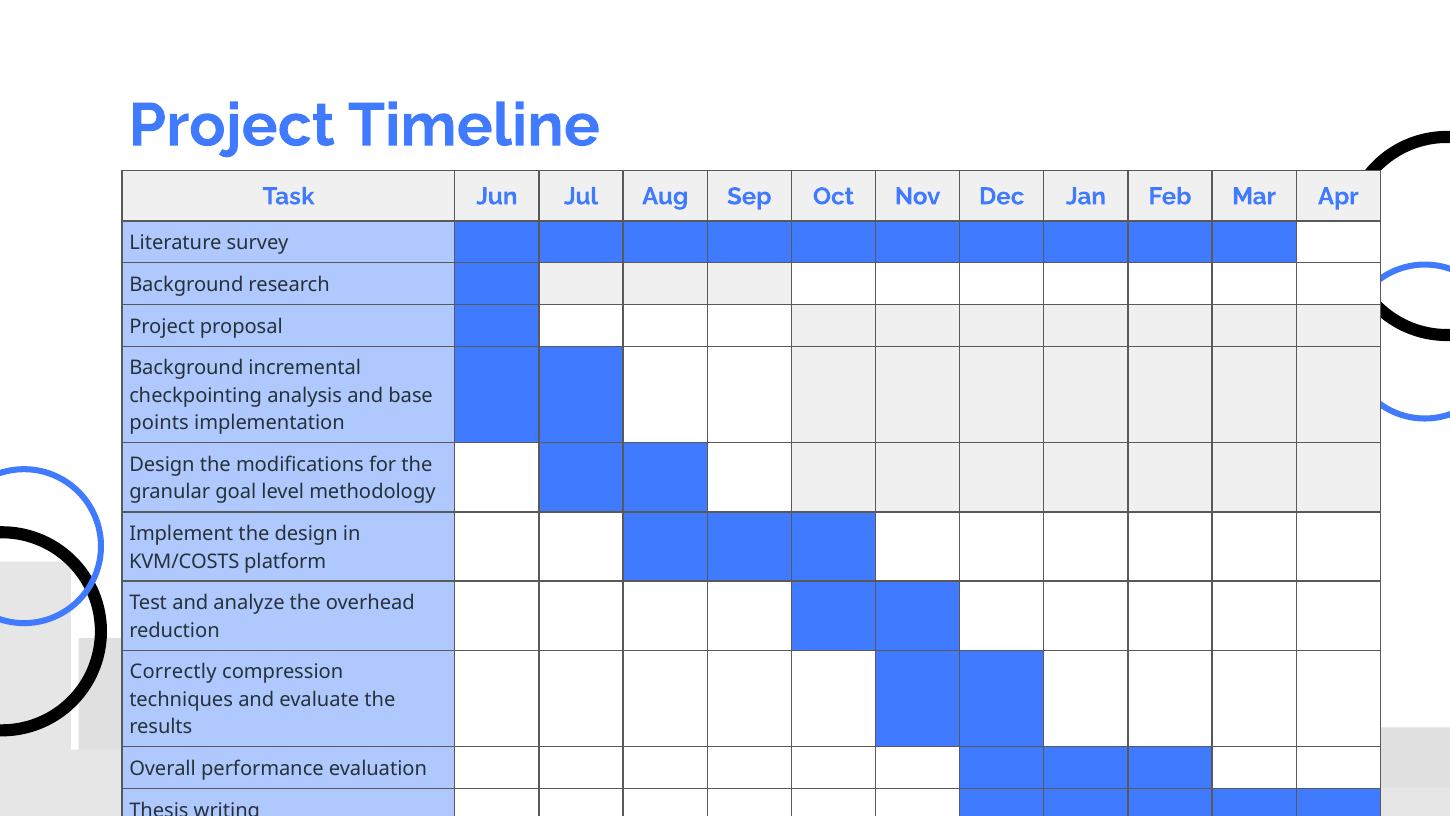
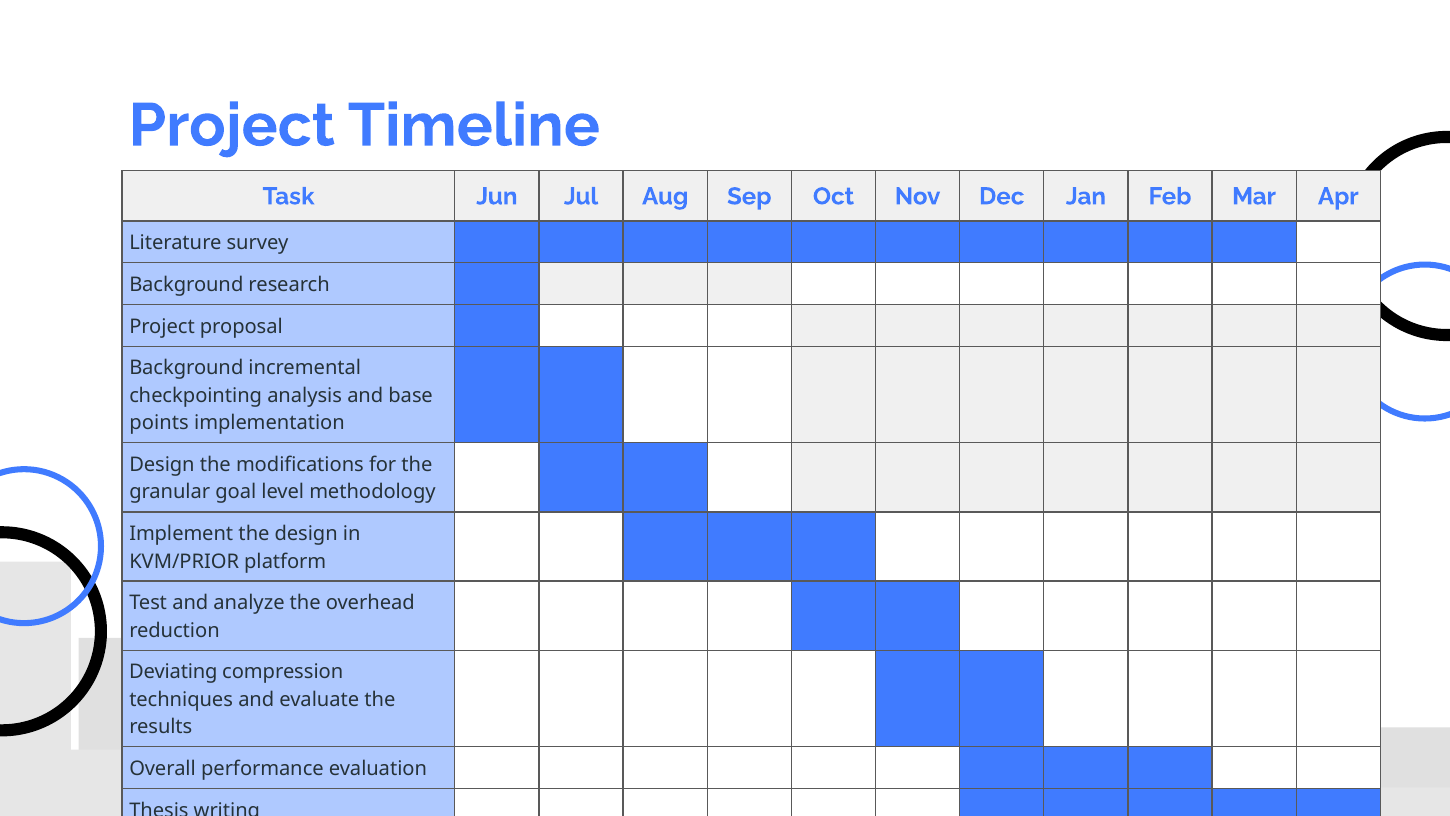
KVM/COSTS: KVM/COSTS -> KVM/PRIOR
Correctly: Correctly -> Deviating
